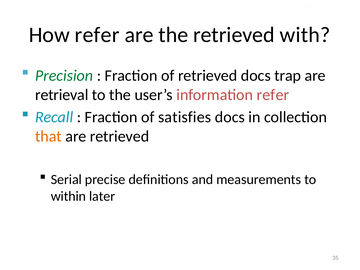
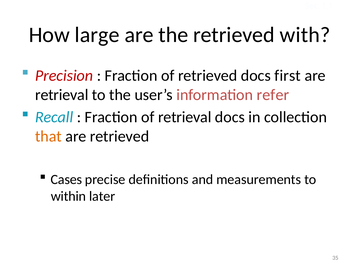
How refer: refer -> large
Precision colour: green -> red
trap: trap -> first
of satisfies: satisfies -> retrieval
Serial: Serial -> Cases
